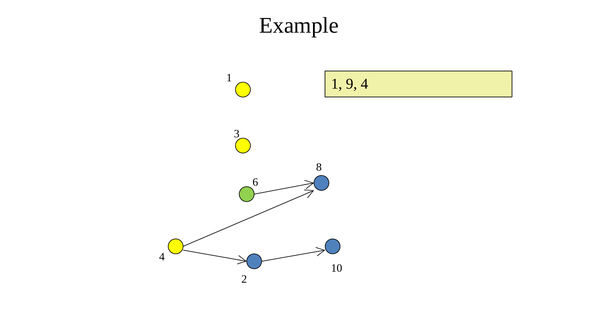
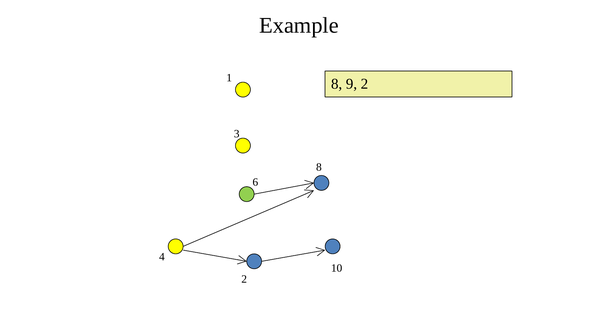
1 at (337, 84): 1 -> 8
9 4: 4 -> 2
